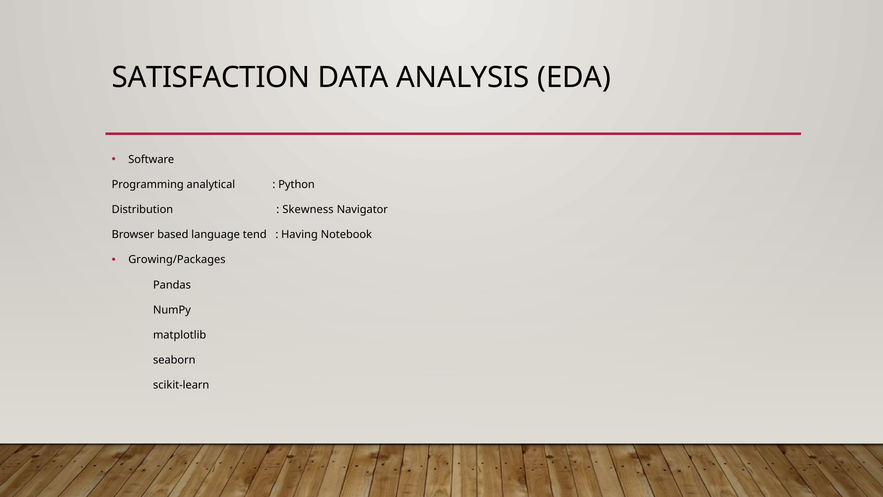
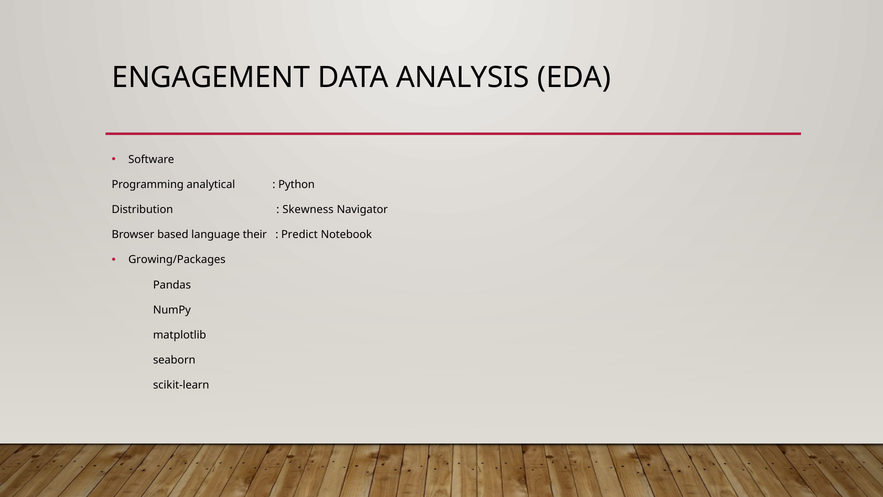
SATISFACTION: SATISFACTION -> ENGAGEMENT
tend: tend -> their
Having: Having -> Predict
